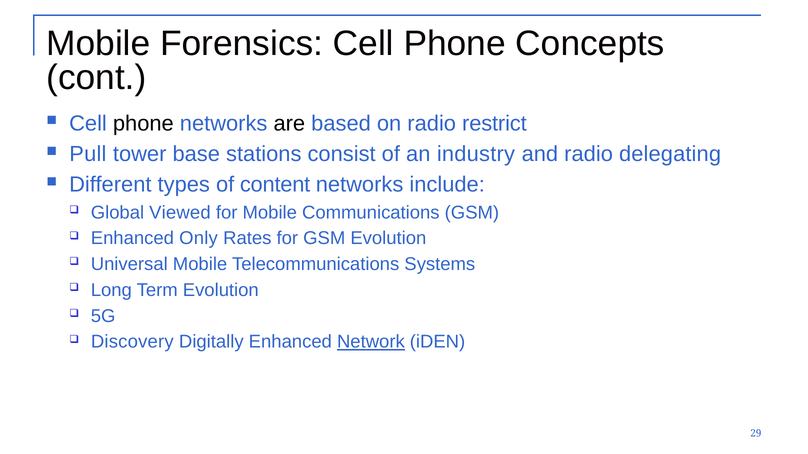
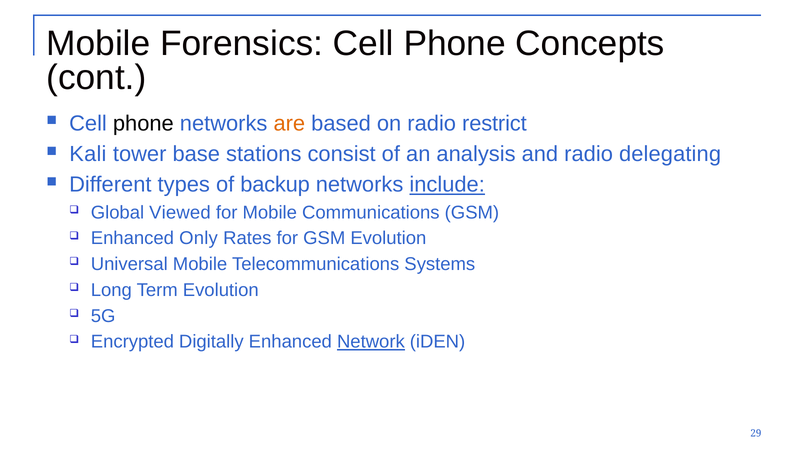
are colour: black -> orange
Pull: Pull -> Kali
industry: industry -> analysis
content: content -> backup
include underline: none -> present
Discovery: Discovery -> Encrypted
